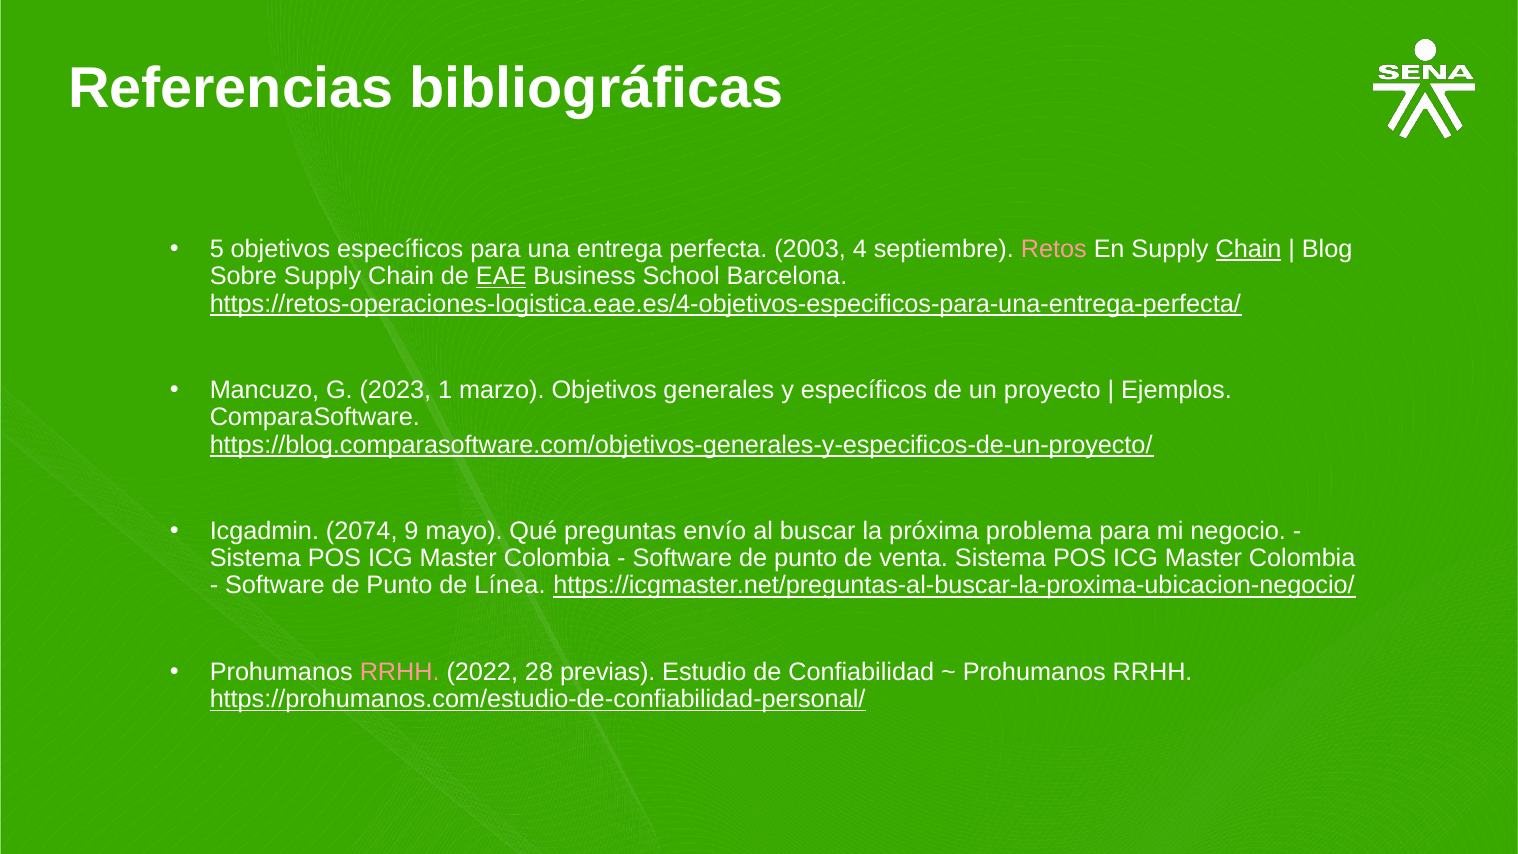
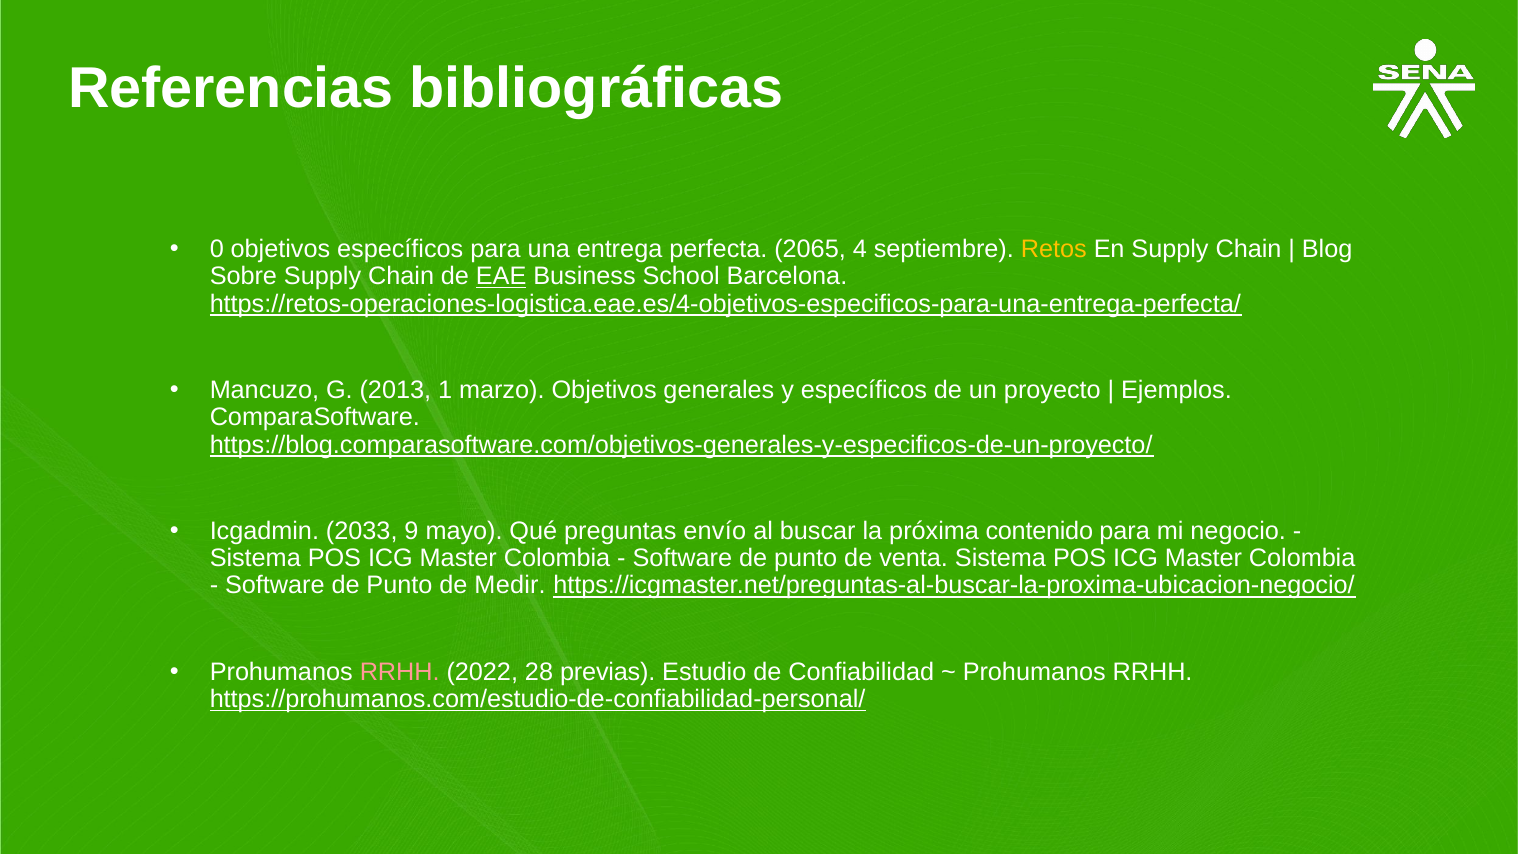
5: 5 -> 0
2003: 2003 -> 2065
Retos colour: pink -> yellow
Chain at (1248, 249) underline: present -> none
2023: 2023 -> 2013
2074: 2074 -> 2033
problema: problema -> contenido
Línea: Línea -> Medir
